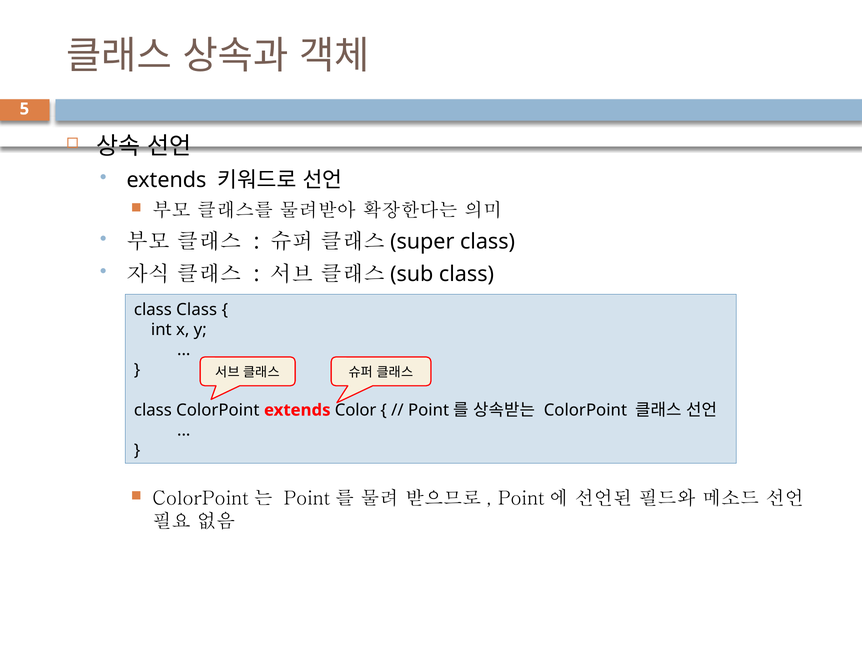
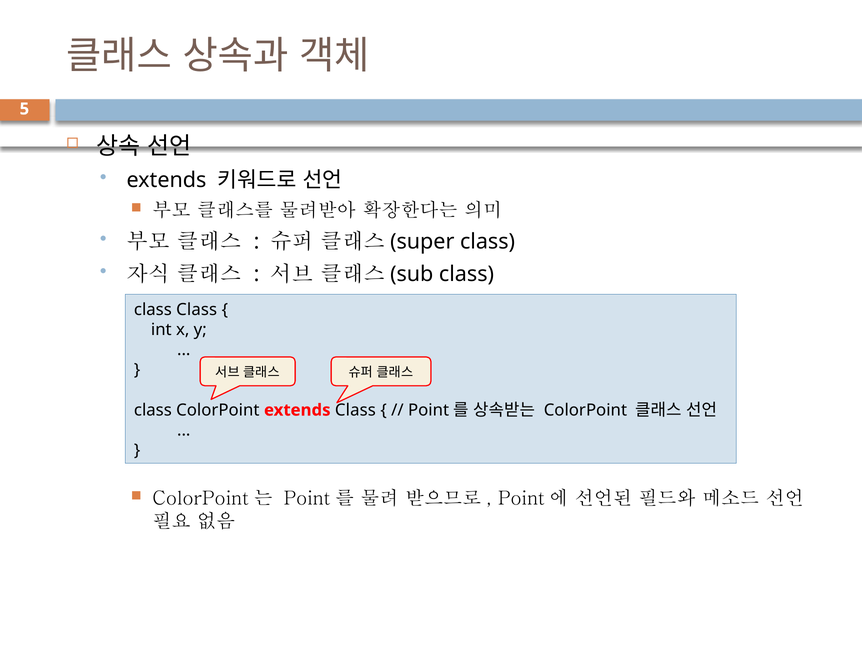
extends Color: Color -> Class
